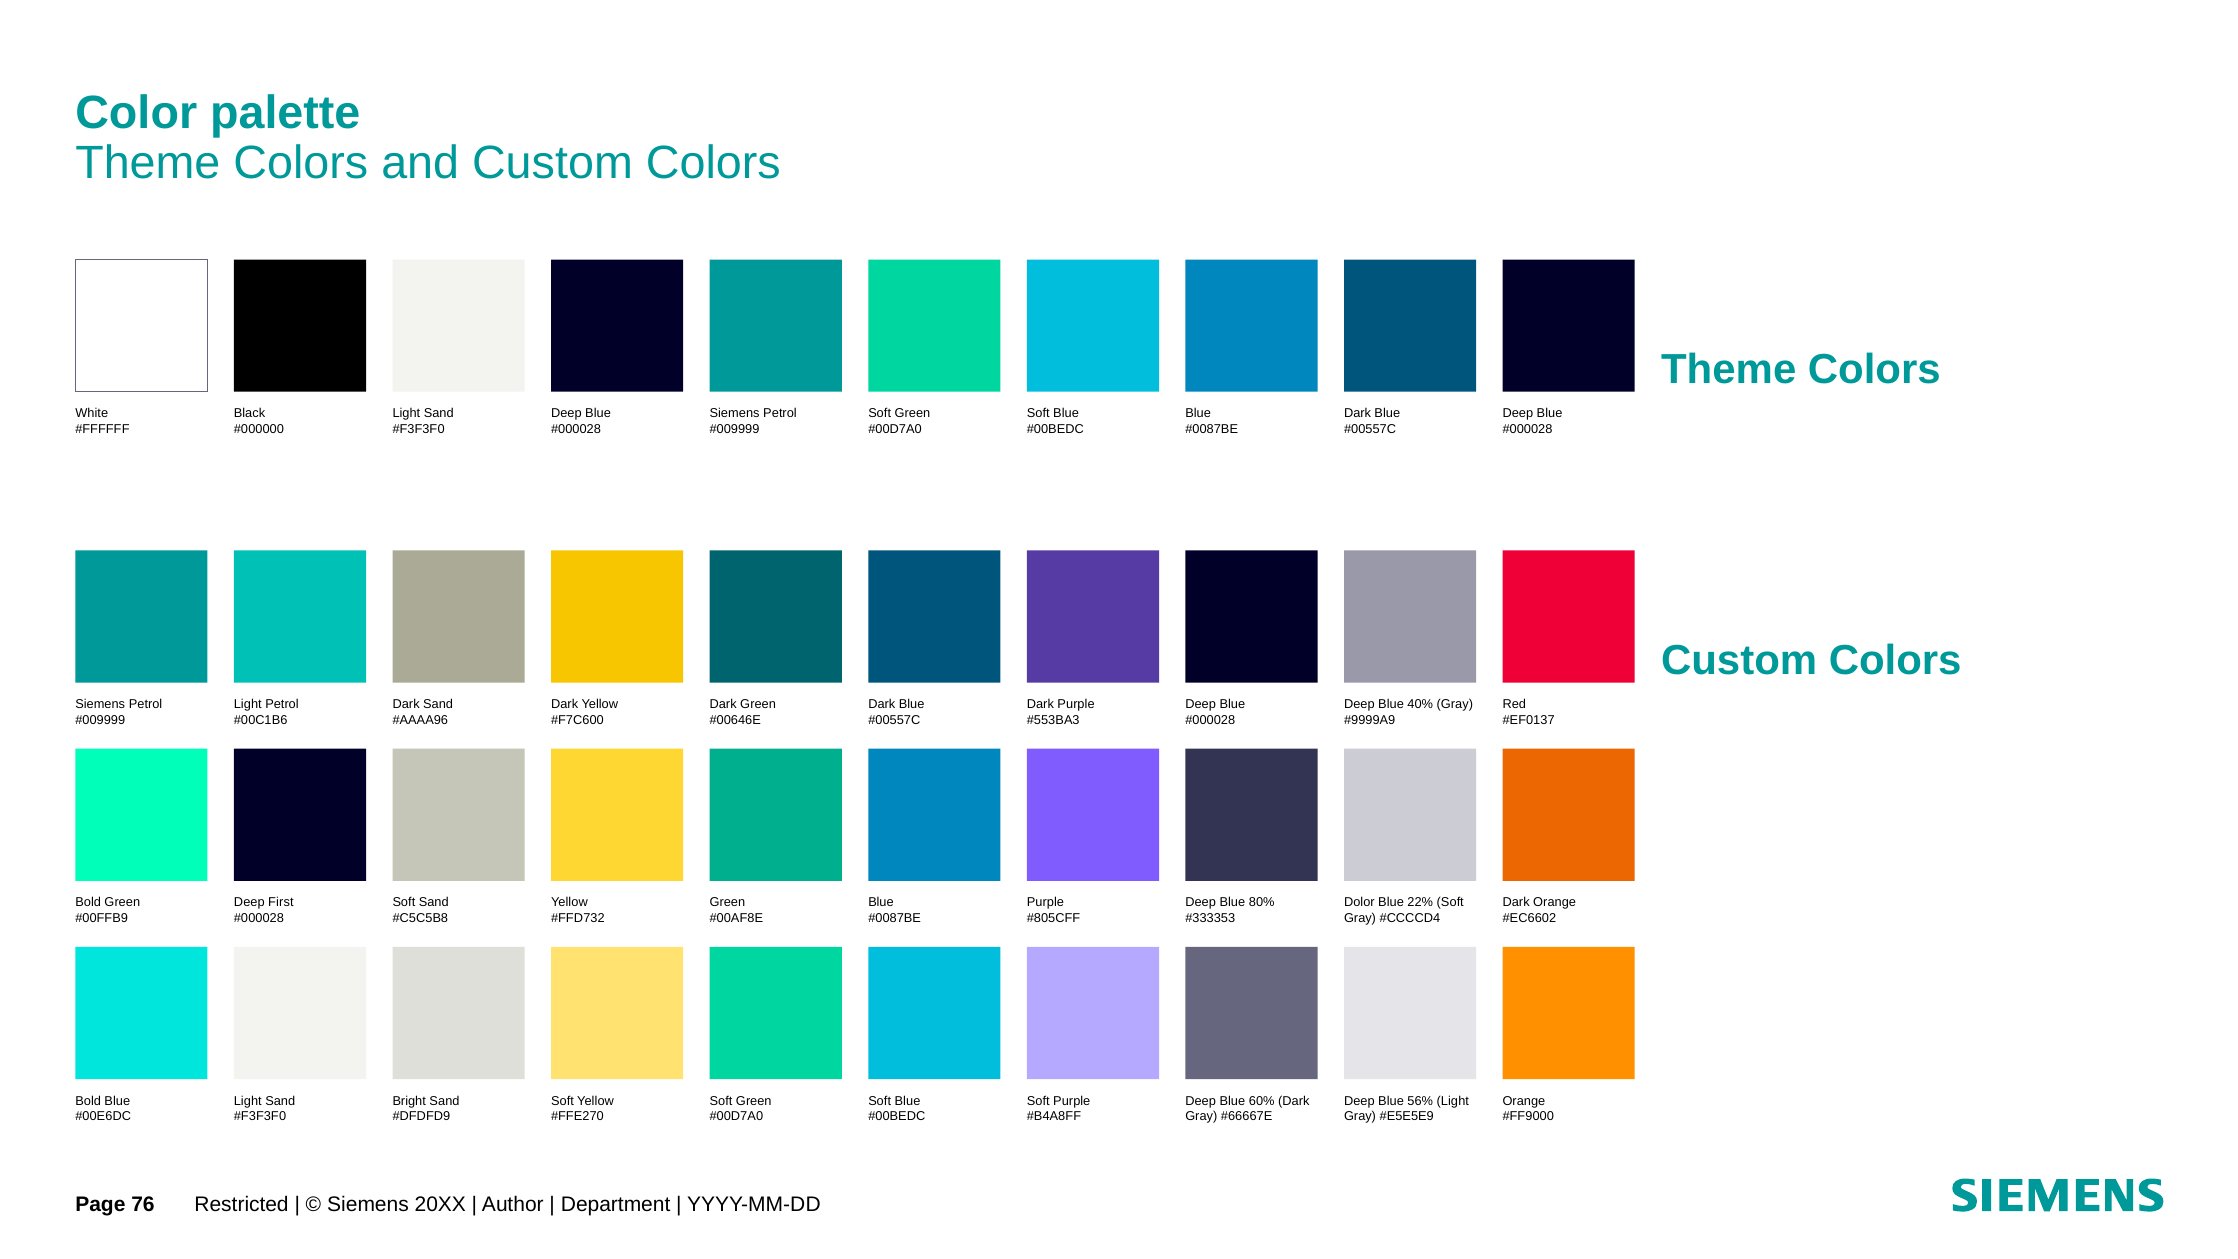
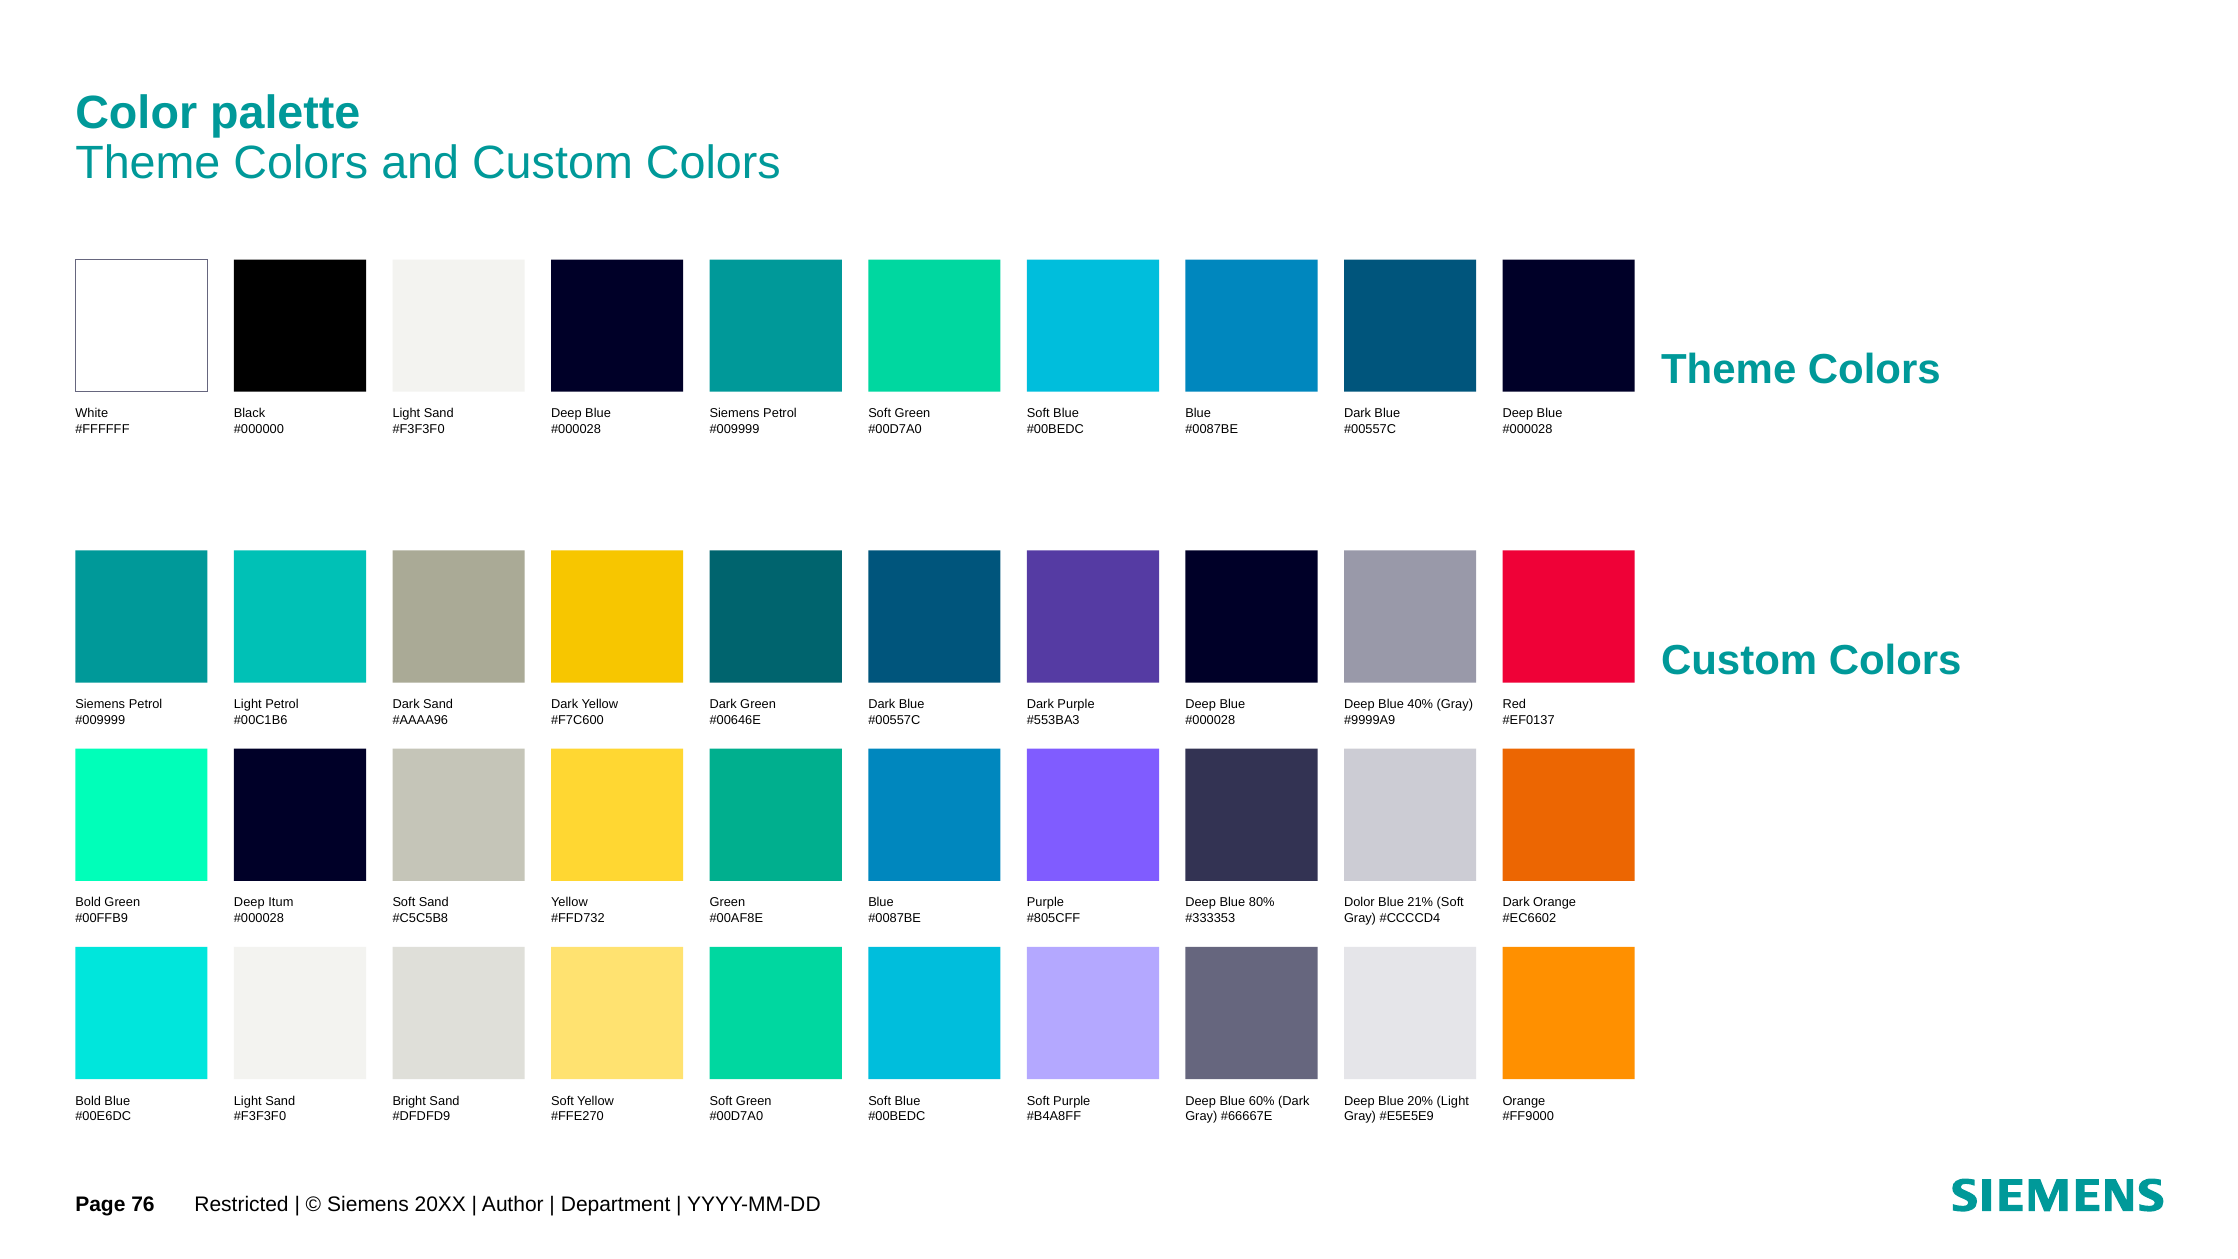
First: First -> Itum
22%: 22% -> 21%
56%: 56% -> 20%
